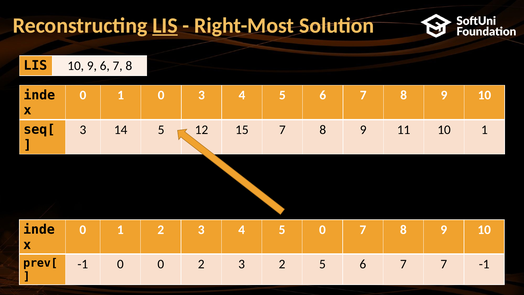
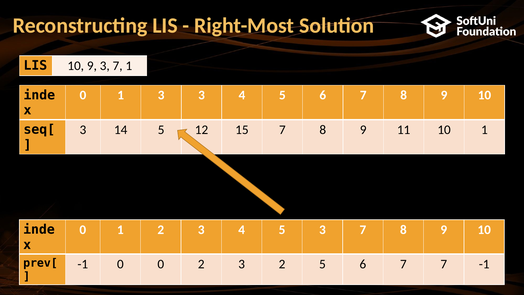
LIS at (165, 25) underline: present -> none
9 6: 6 -> 3
8 at (129, 66): 8 -> 1
1 0: 0 -> 3
5 0: 0 -> 3
